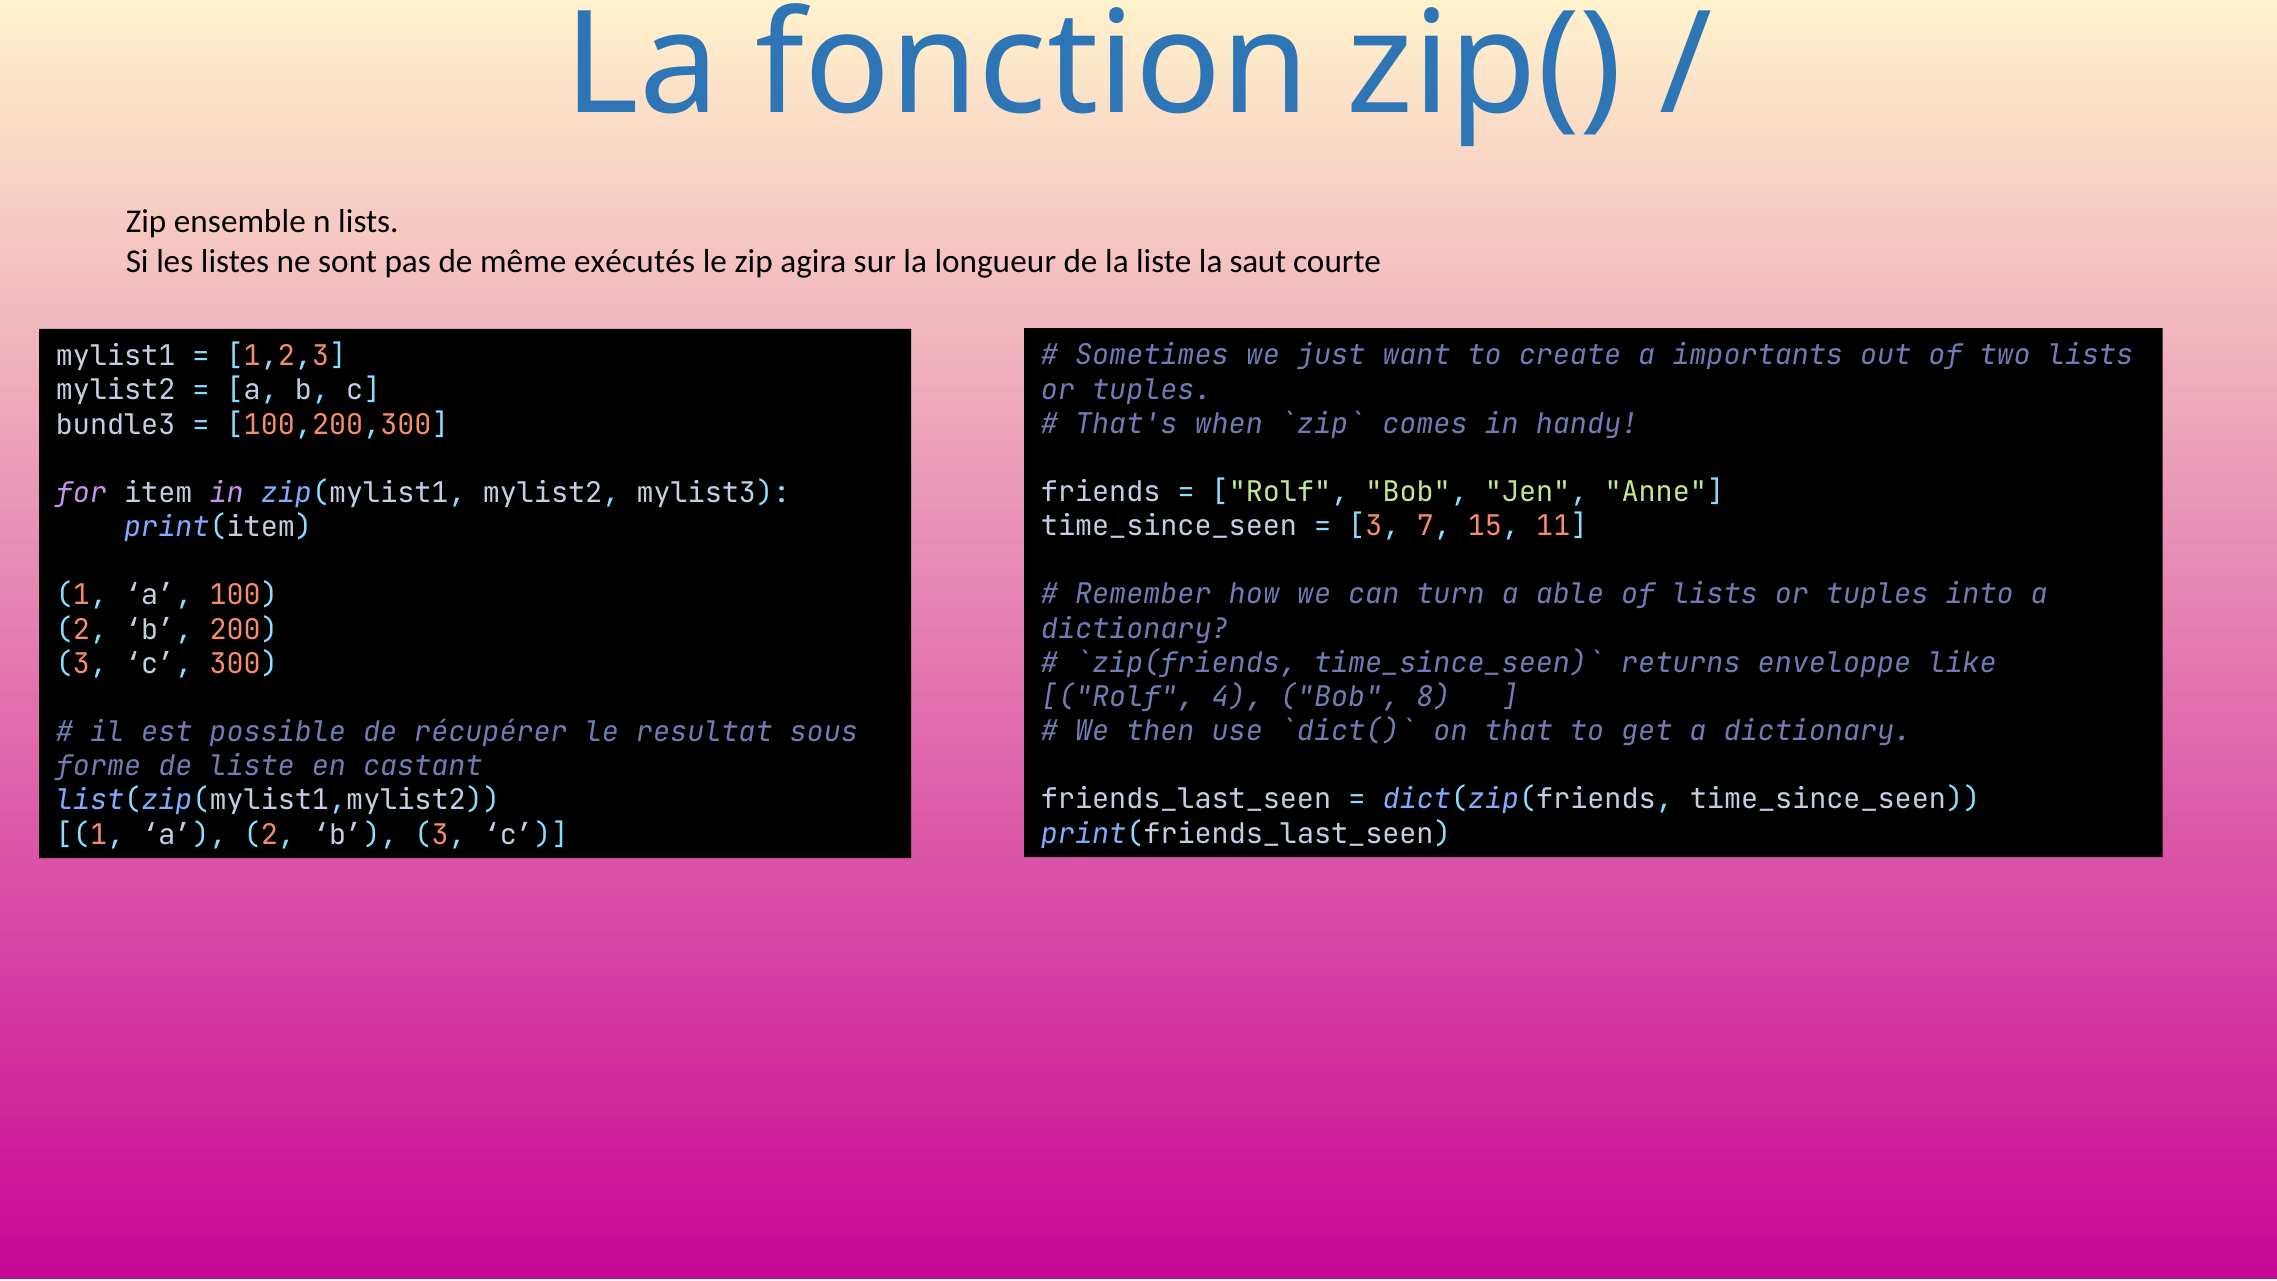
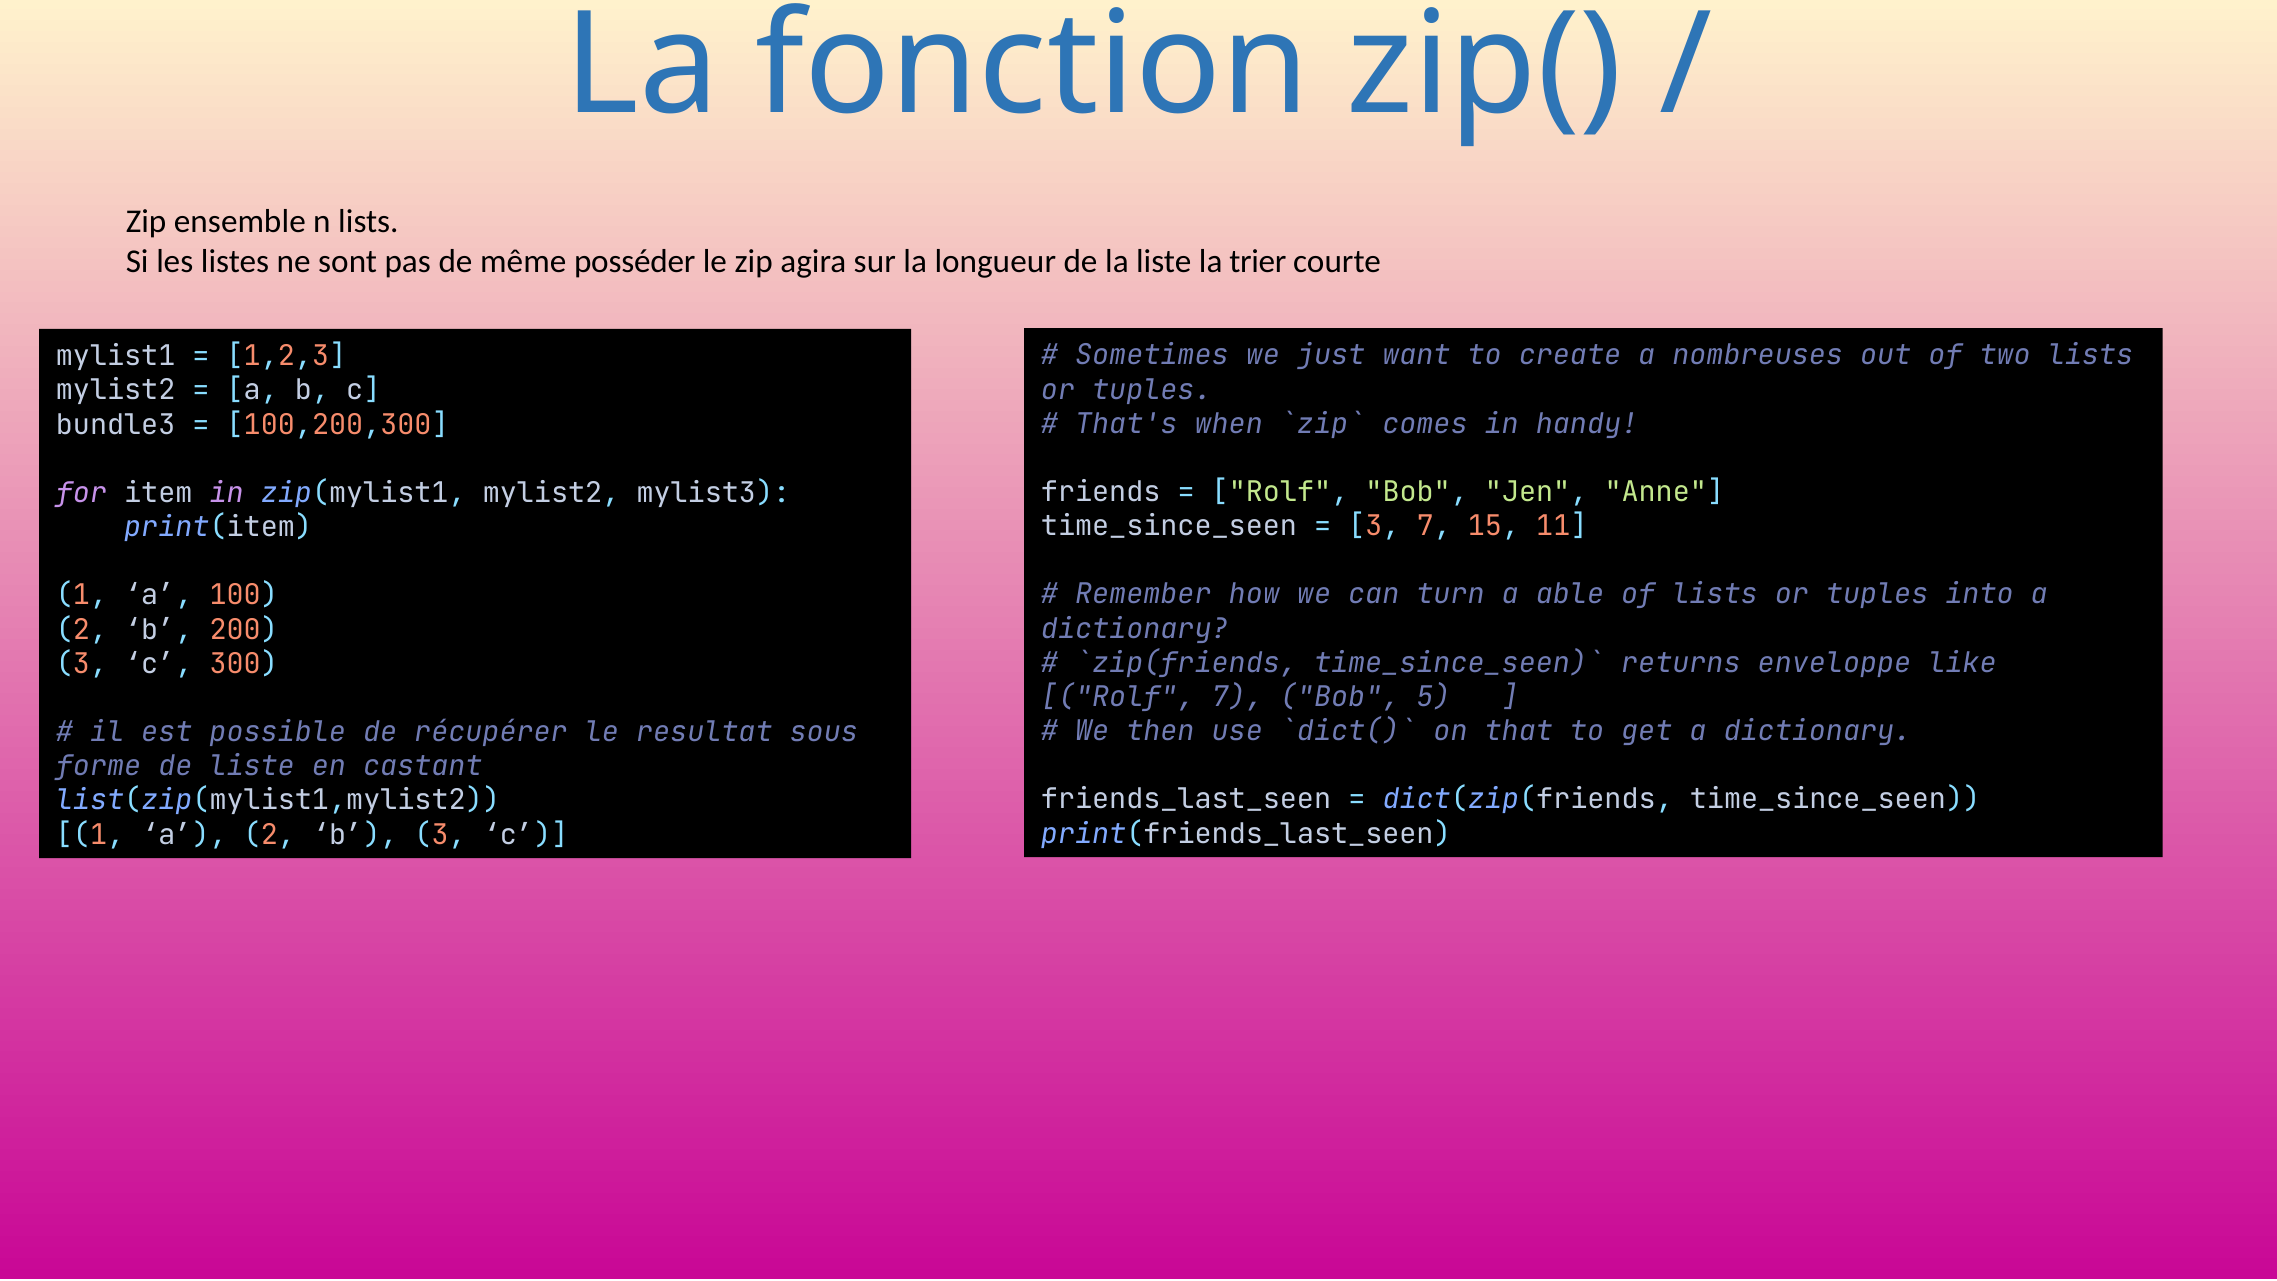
exécutés: exécutés -> posséder
saut: saut -> trier
importants: importants -> nombreuses
Rolf 4: 4 -> 7
8: 8 -> 5
